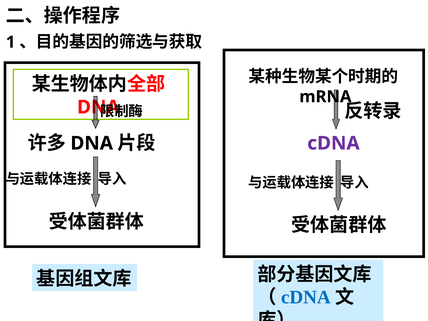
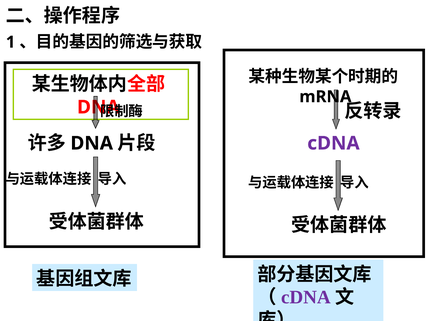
cDNA at (306, 297) colour: blue -> purple
